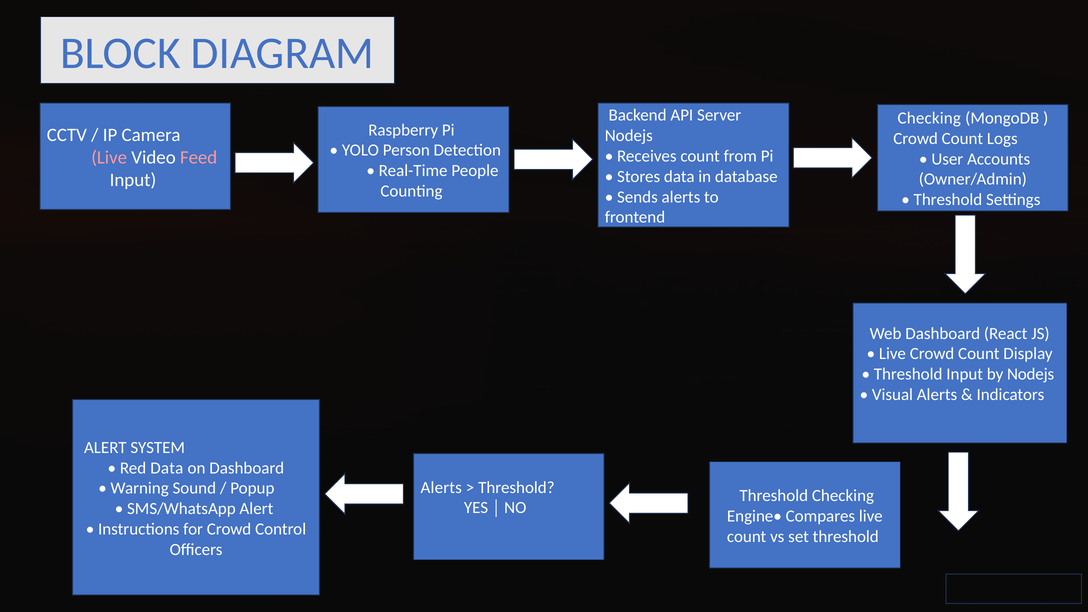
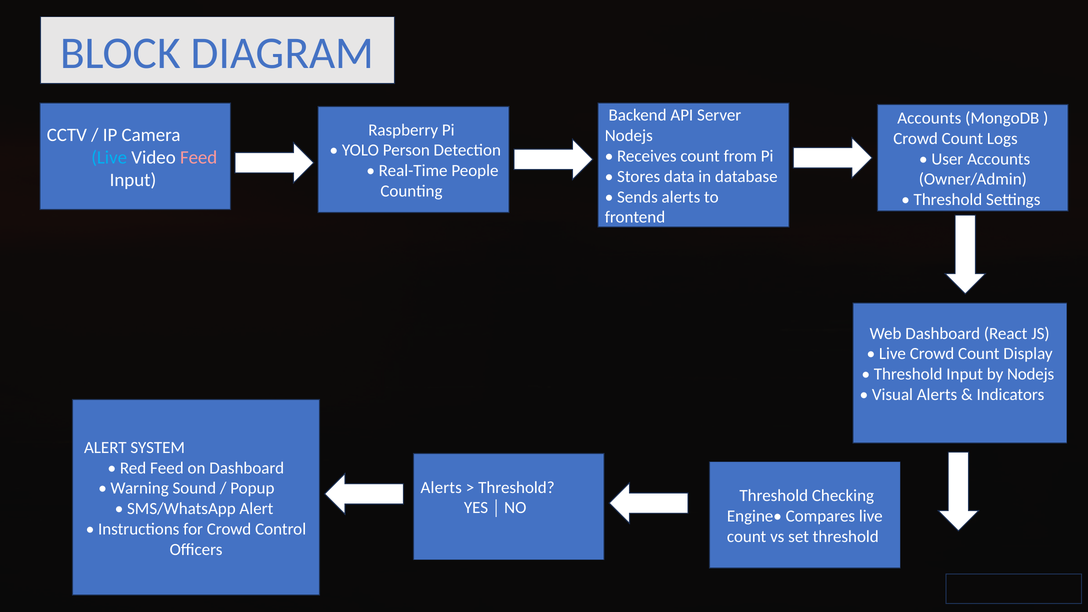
Checking at (929, 118): Checking -> Accounts
Live at (109, 158) colour: pink -> light blue
Red Data: Data -> Feed
